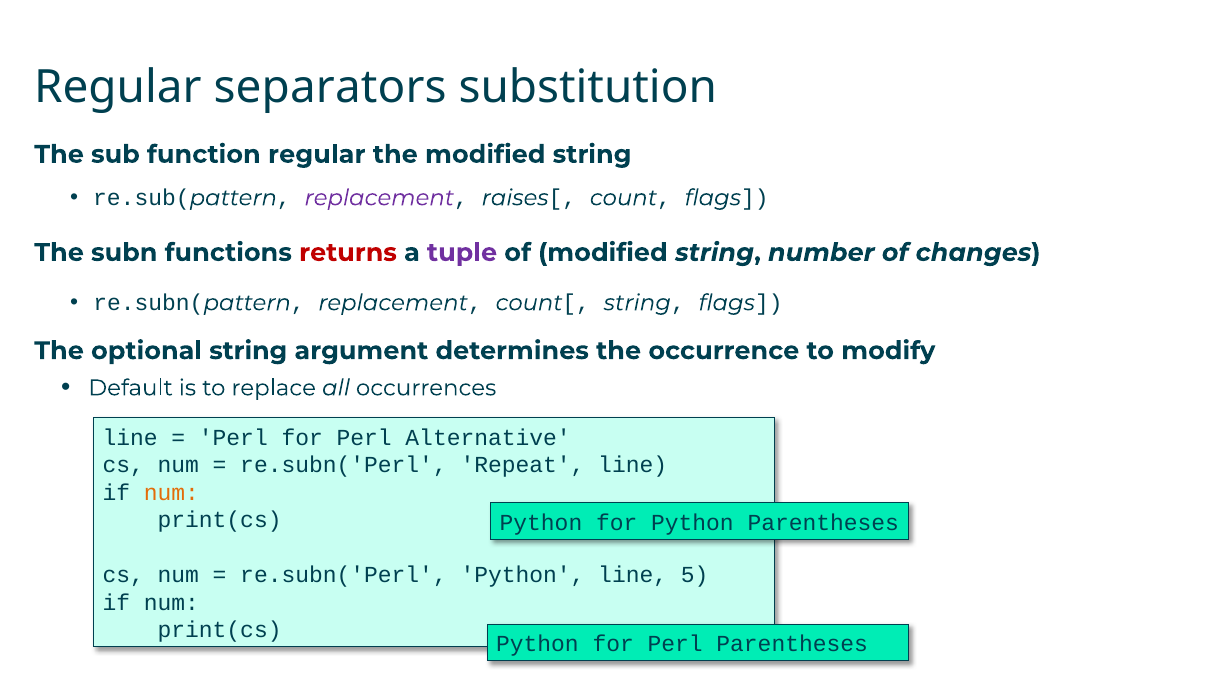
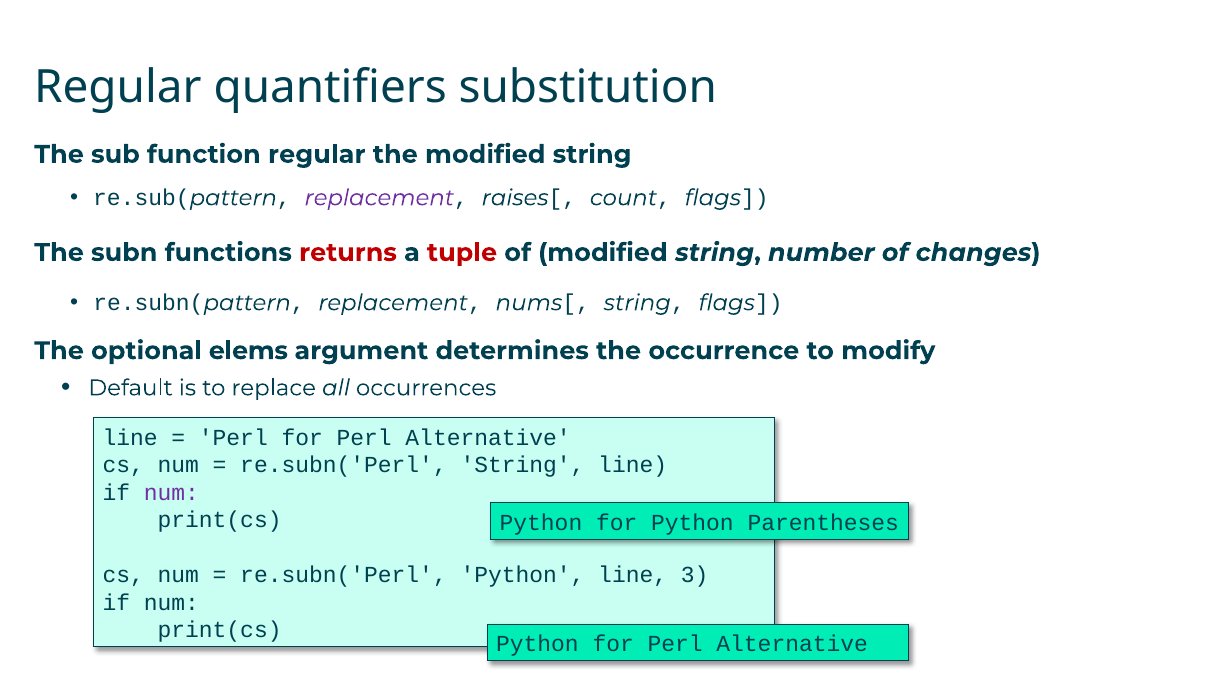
separators: separators -> quantifiers
tuple colour: purple -> red
count at (529, 303): count -> nums
optional string: string -> elems
re.subn('Perl Repeat: Repeat -> String
num at (171, 493) colour: orange -> purple
5: 5 -> 3
Python for Perl Parentheses: Parentheses -> Alternative
